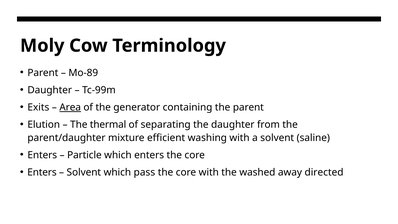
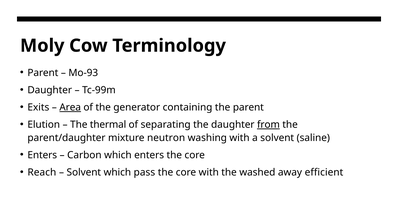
Mo-89: Mo-89 -> Mo-93
from underline: none -> present
efficient: efficient -> neutron
Particle: Particle -> Carbon
Enters at (42, 172): Enters -> Reach
directed: directed -> efficient
